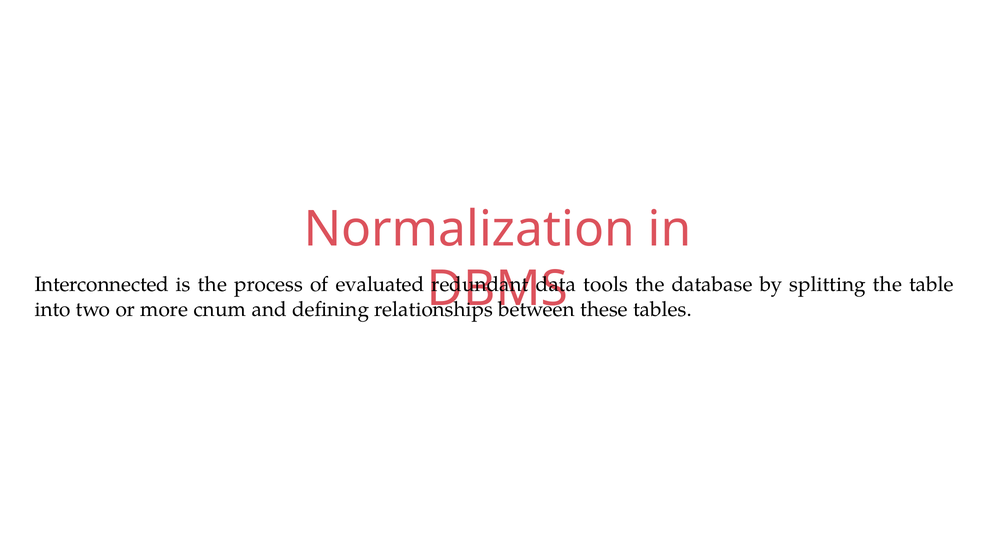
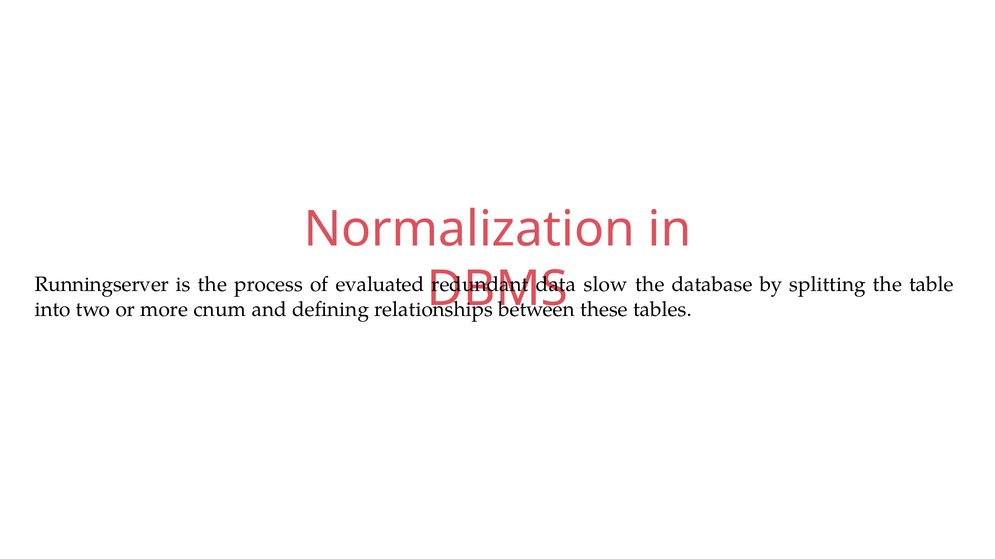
Interconnected: Interconnected -> Runningserver
tools: tools -> slow
